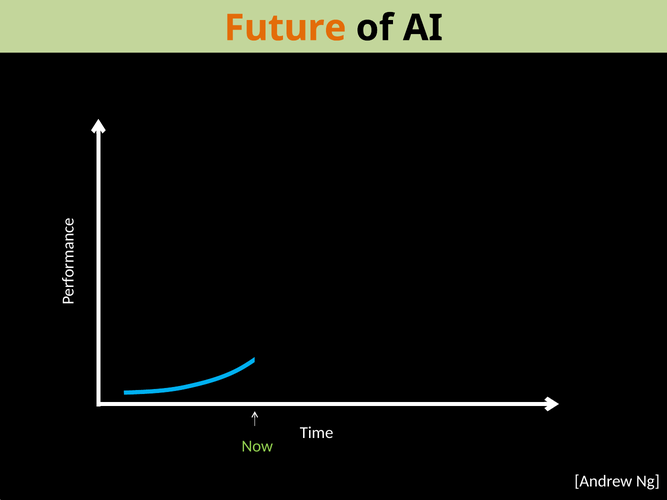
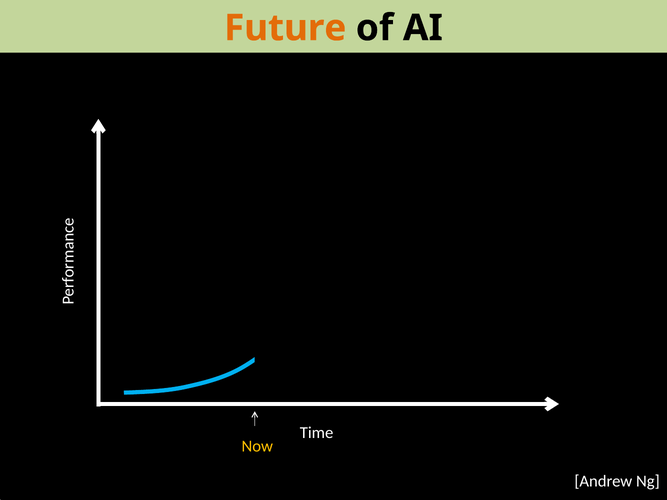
Now colour: light green -> yellow
